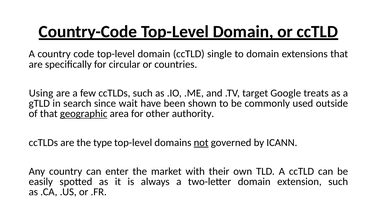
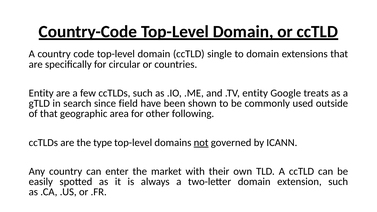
Using at (41, 93): Using -> Entity
.TV target: target -> entity
wait: wait -> field
geographic underline: present -> none
authority: authority -> following
